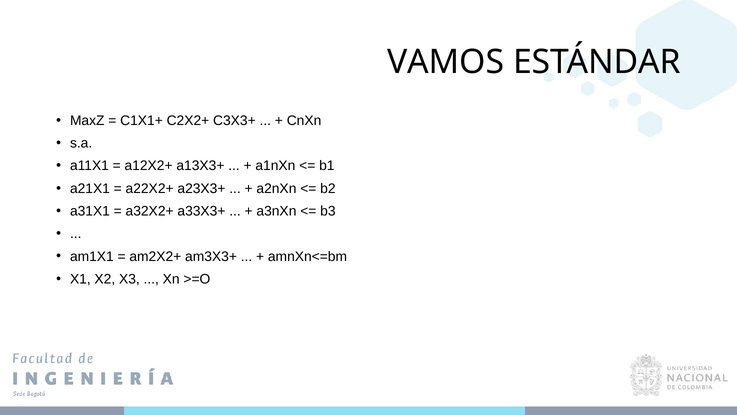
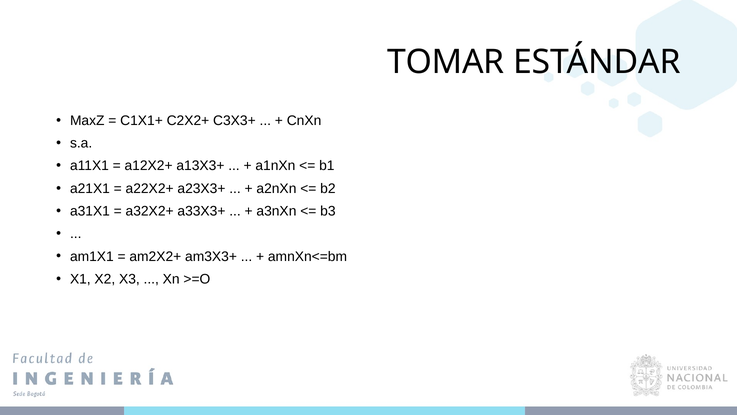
VAMOS: VAMOS -> TOMAR
